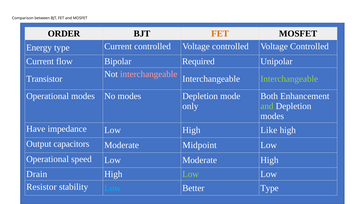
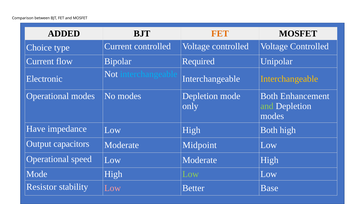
ORDER: ORDER -> ADDED
Energy: Energy -> Choice
interchangeable at (149, 74) colour: pink -> light blue
Transistor: Transistor -> Electronic
Interchangeable at (289, 79) colour: light green -> yellow
High Like: Like -> Both
Drain at (37, 174): Drain -> Mode
Low at (113, 188) colour: light blue -> pink
Better Type: Type -> Base
